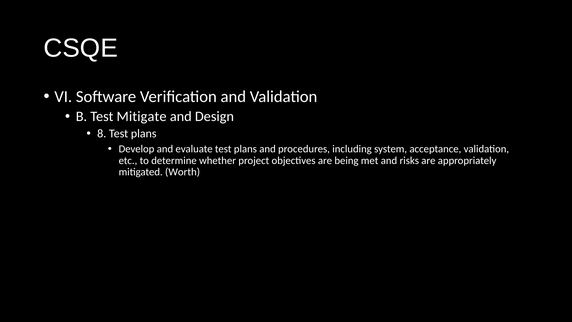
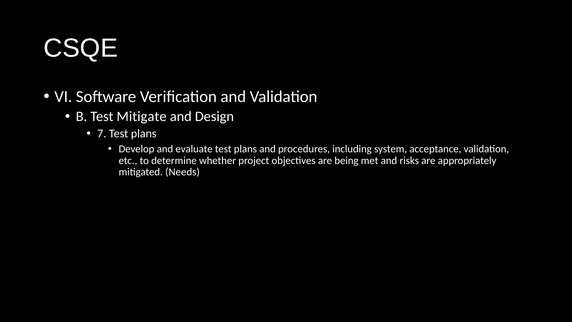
8: 8 -> 7
Worth: Worth -> Needs
